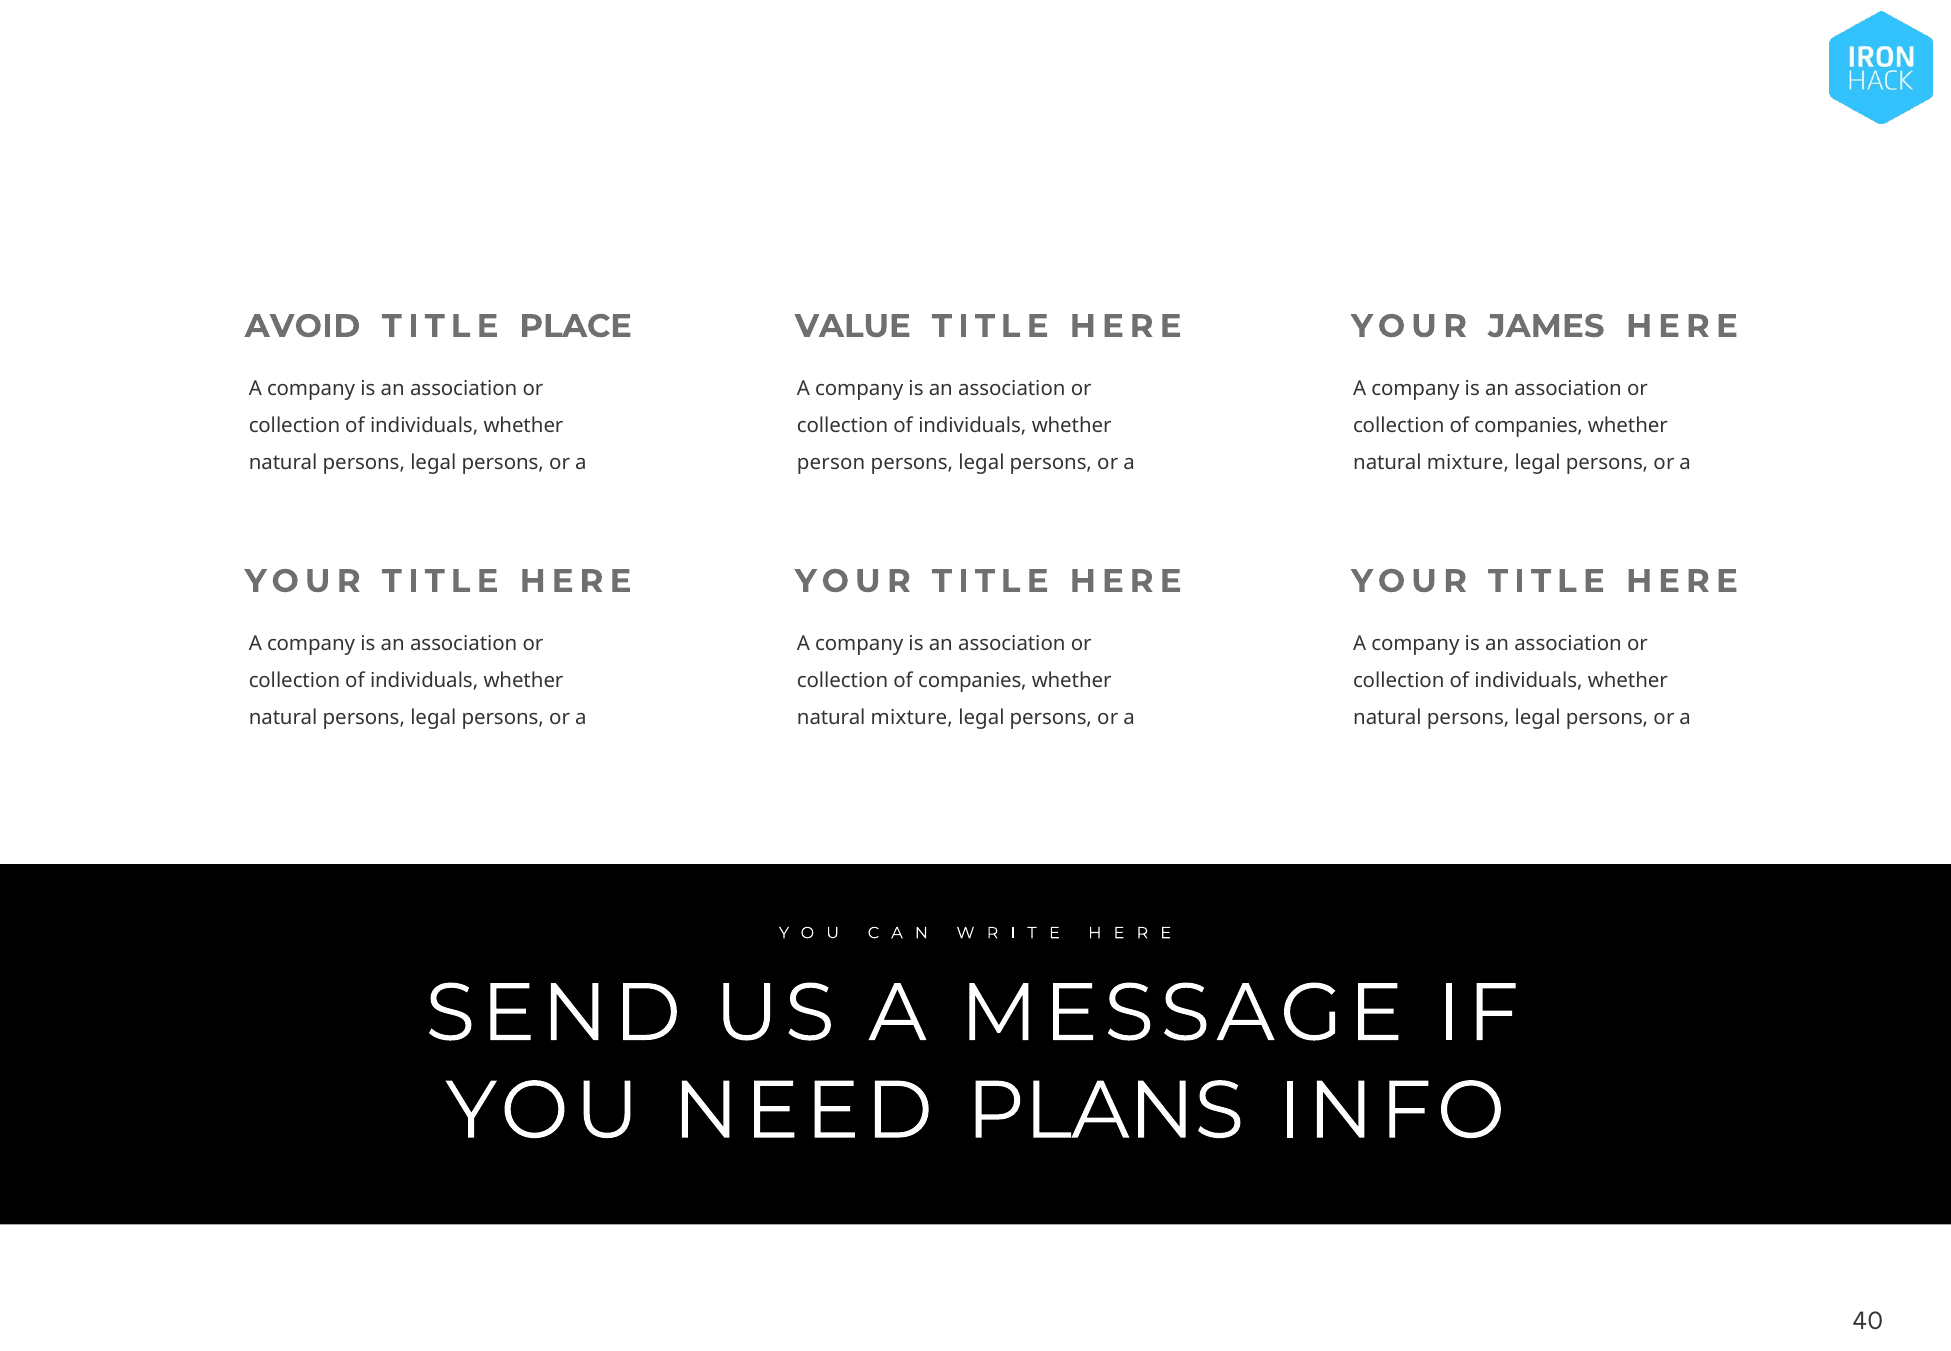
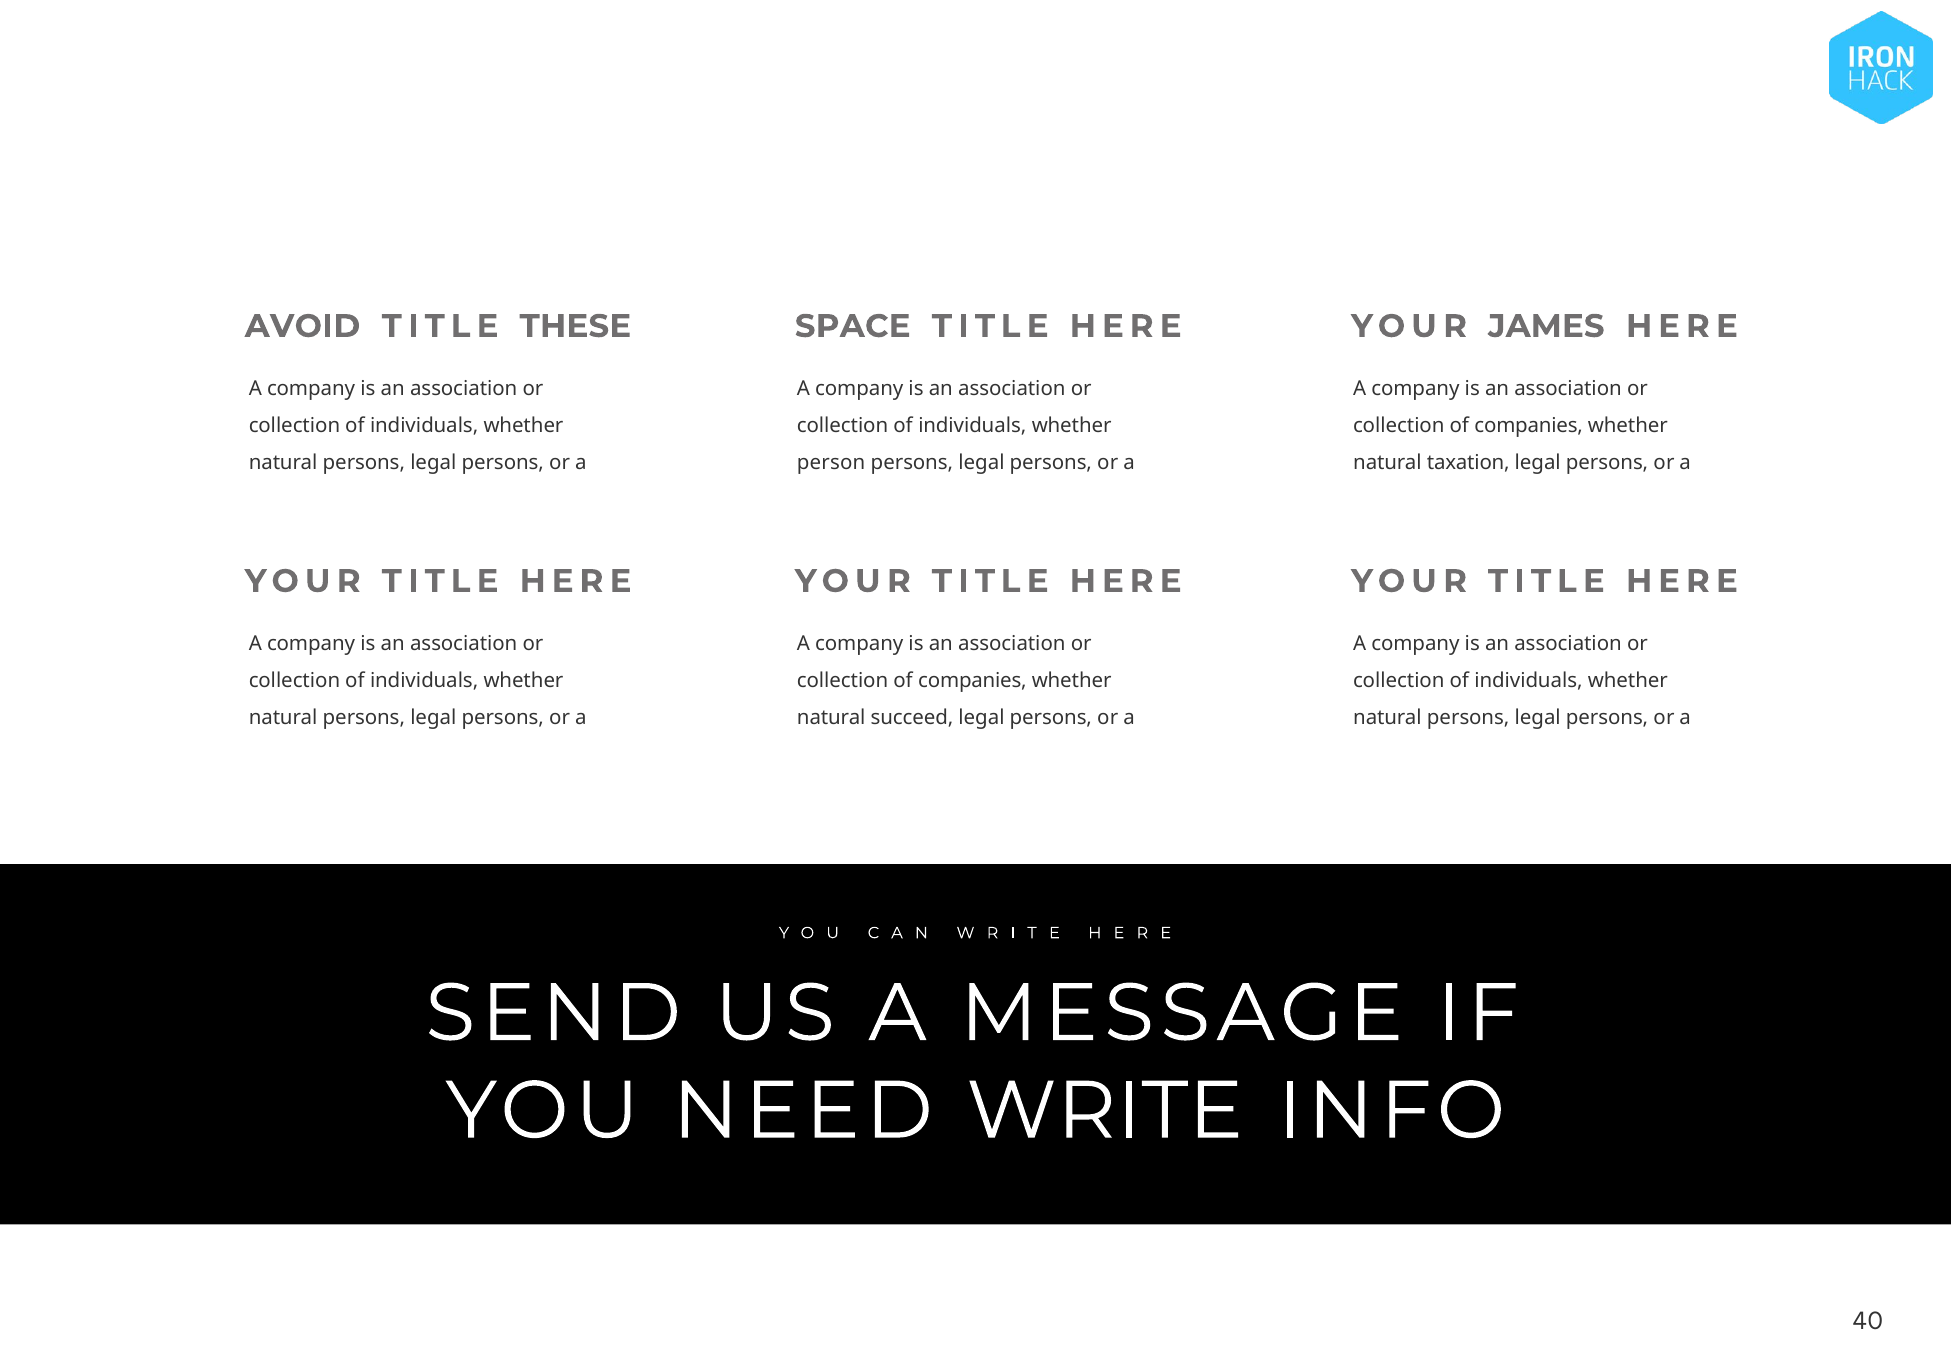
PLACE: PLACE -> THESE
VALUE: VALUE -> SPACE
mixture at (1468, 463): mixture -> taxation
mixture at (912, 717): mixture -> succeed
PLANS: PLANS -> WRITE
